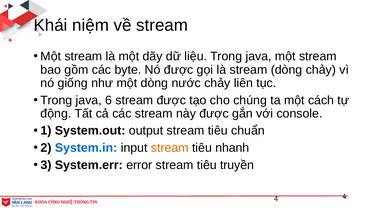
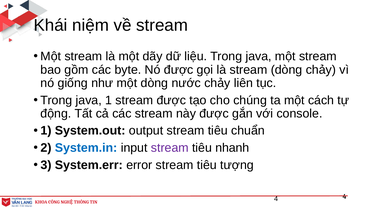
6: 6 -> 1
stream at (170, 148) colour: orange -> purple
truyền: truyền -> tượng
